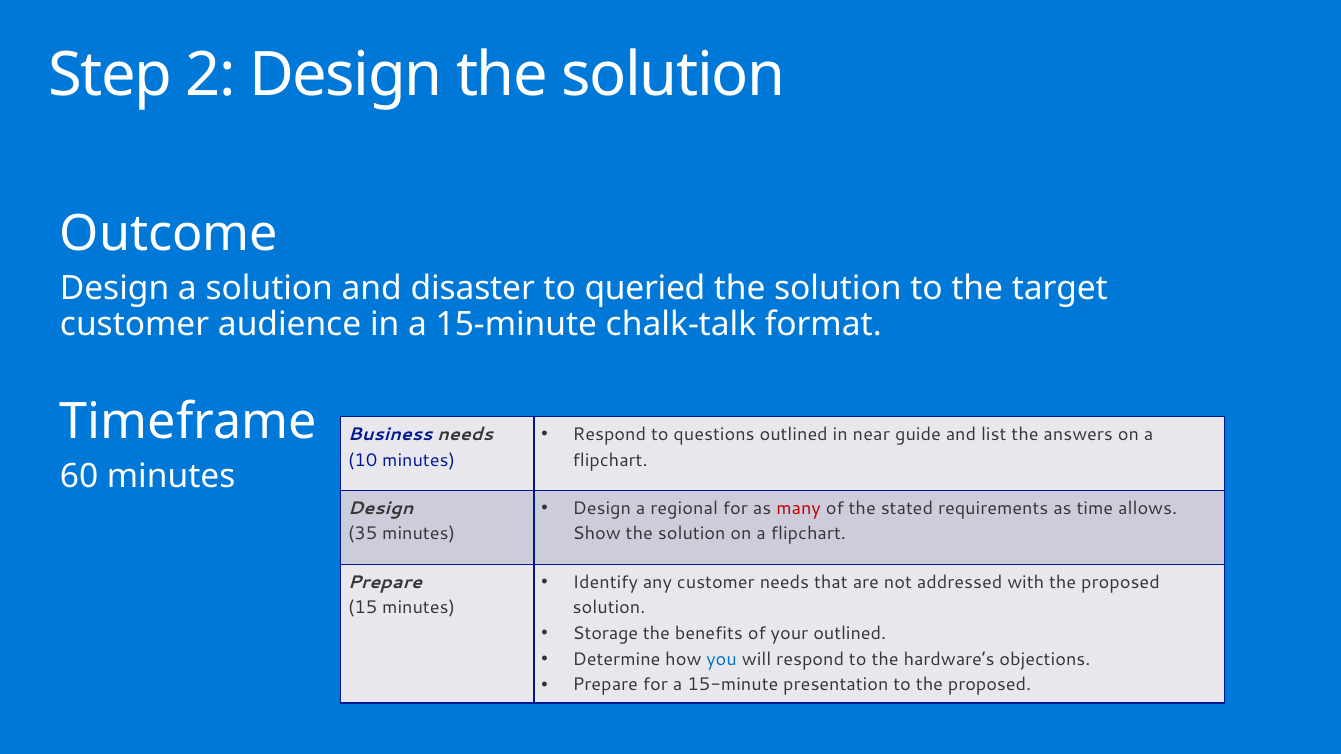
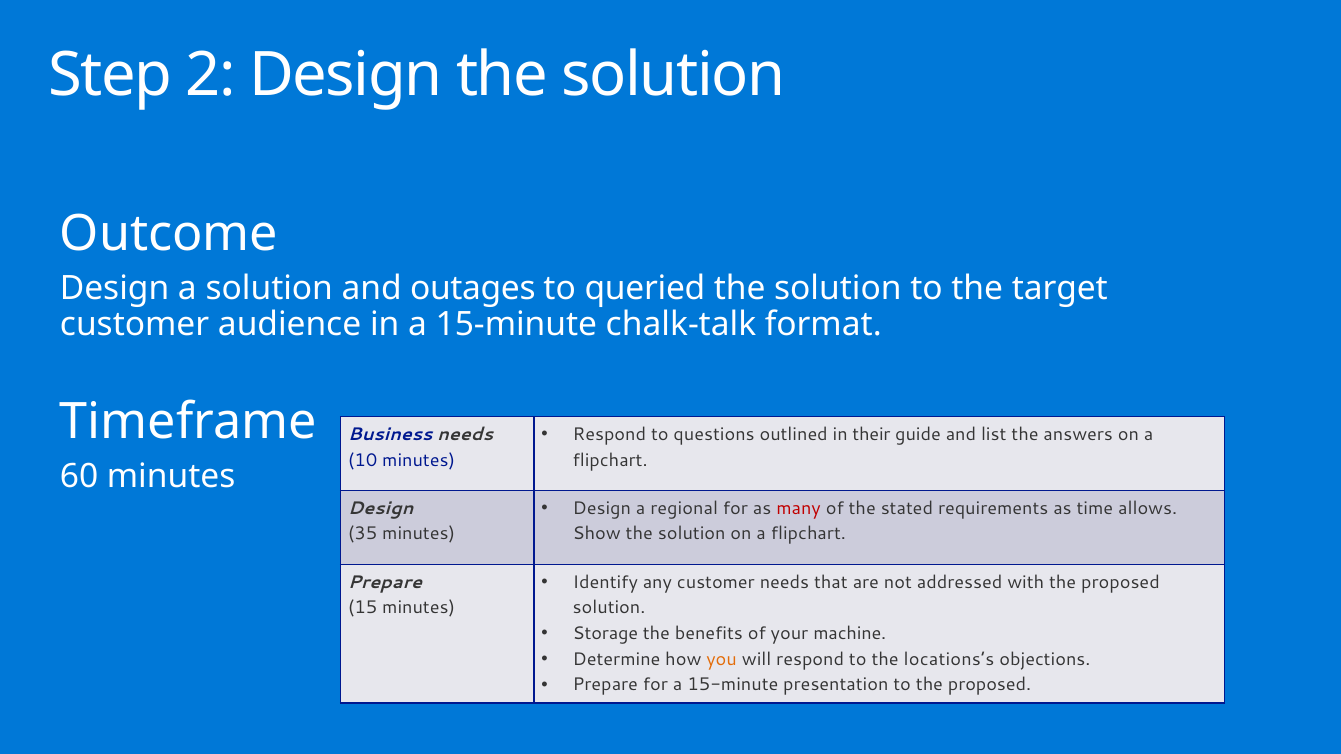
disaster: disaster -> outages
near: near -> their
your outlined: outlined -> machine
you colour: blue -> orange
hardware’s: hardware’s -> locations’s
